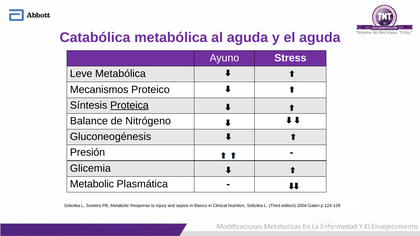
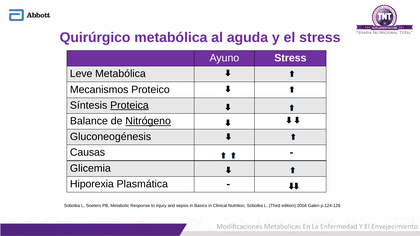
Catabólica: Catabólica -> Quirúrgico
el aguda: aguda -> stress
Nitrógeno underline: none -> present
Presión: Presión -> Causas
Metabolic at (92, 184): Metabolic -> Hiporexia
